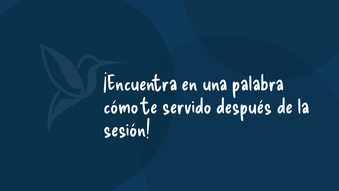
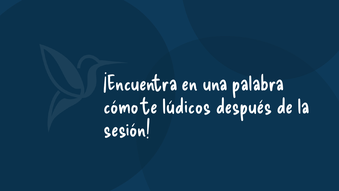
servido: servido -> lúdicos
